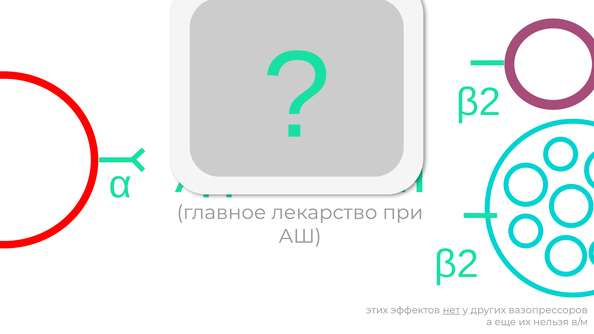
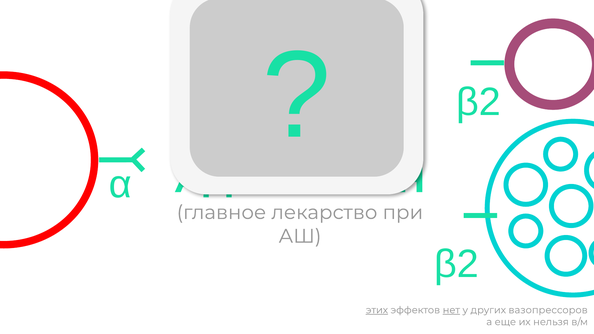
этих underline: none -> present
